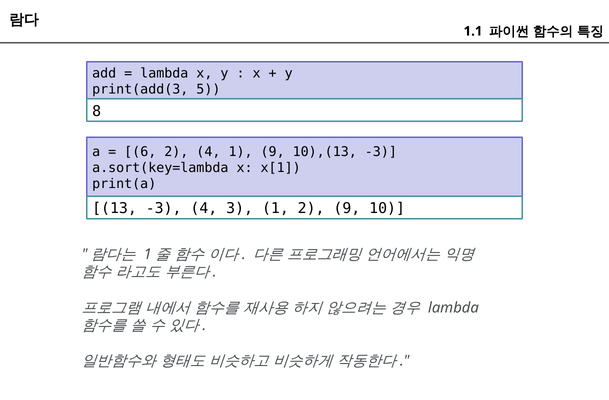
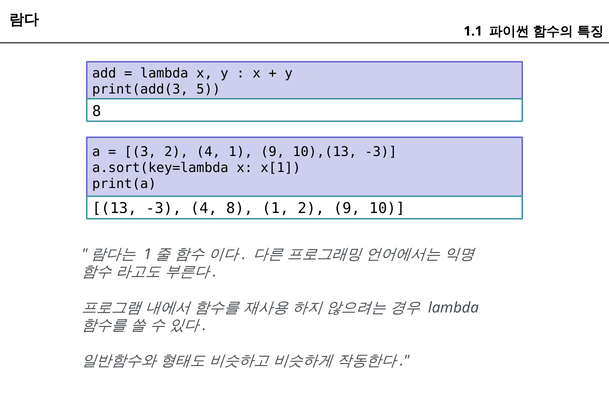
6: 6 -> 3
4 3: 3 -> 8
